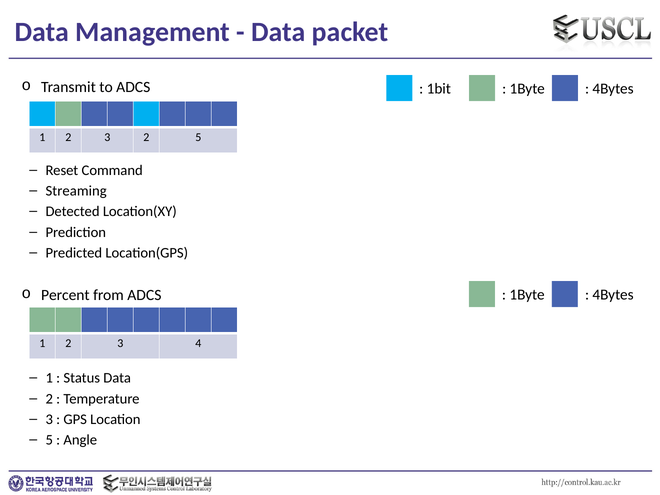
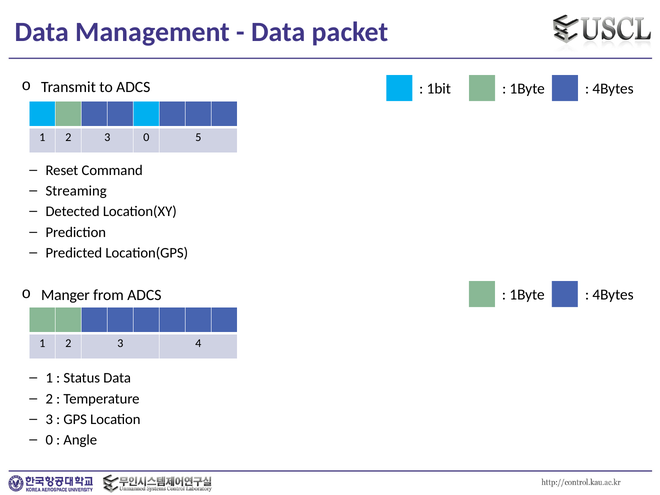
3 2: 2 -> 0
Percent: Percent -> Manger
5 at (49, 440): 5 -> 0
